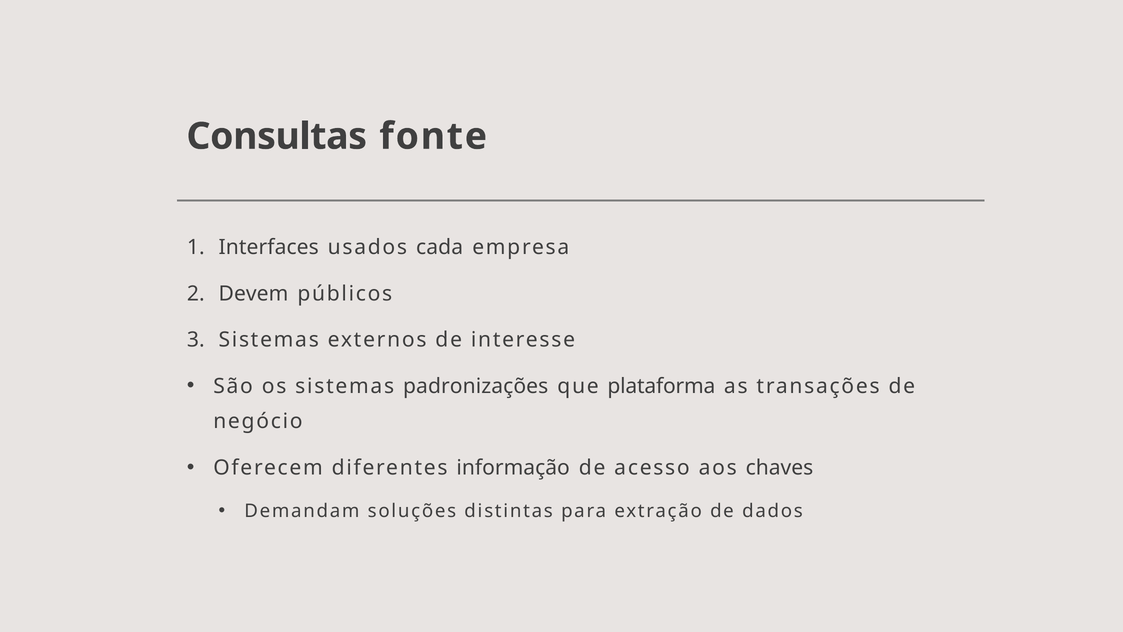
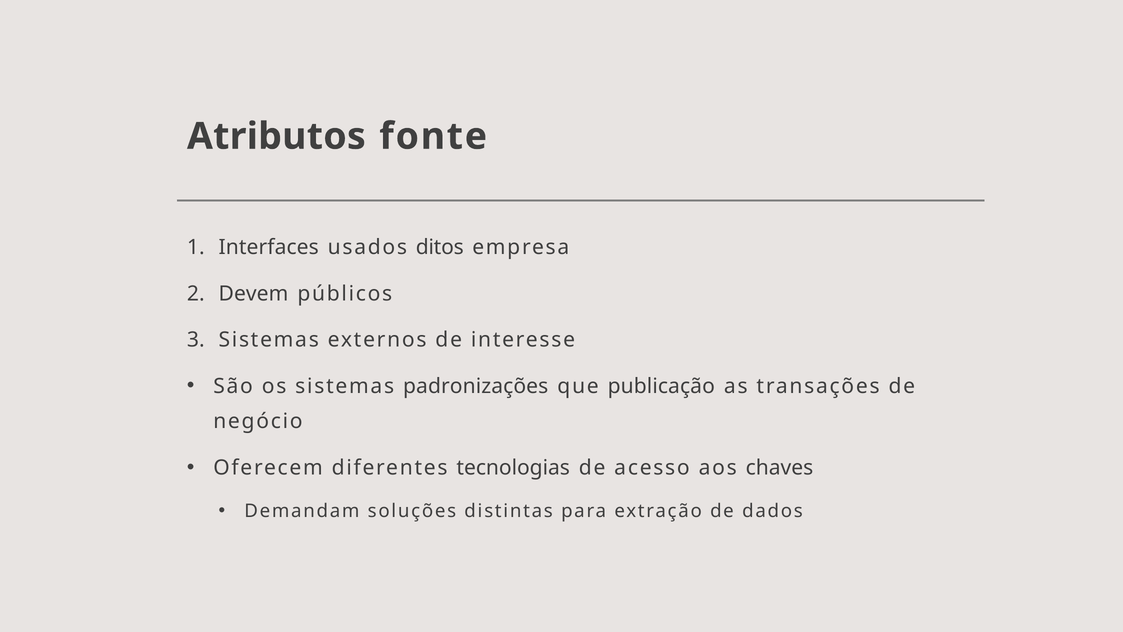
Consultas: Consultas -> Atributos
cada: cada -> ditos
plataforma: plataforma -> publicação
informação: informação -> tecnologias
